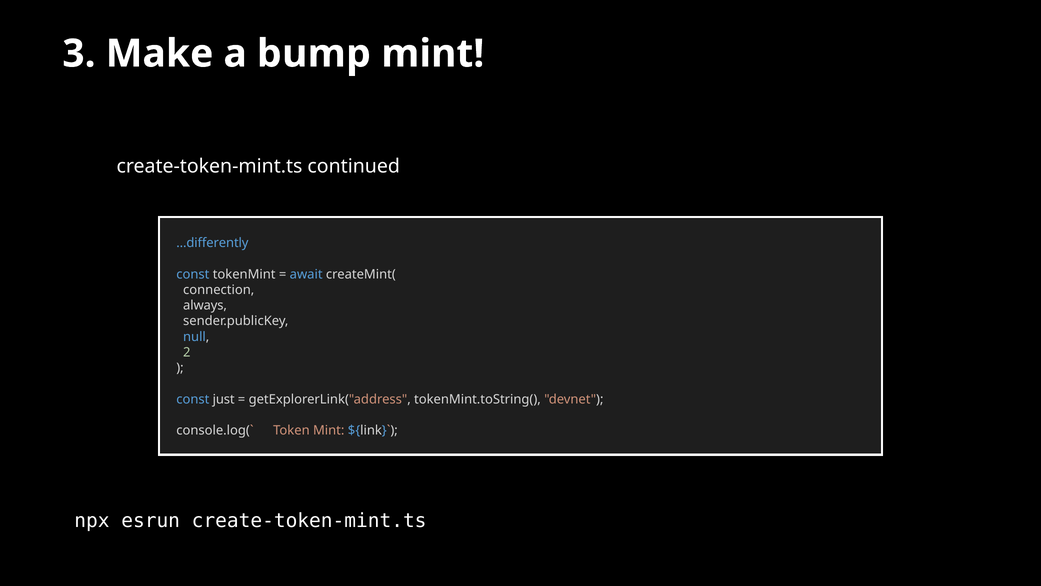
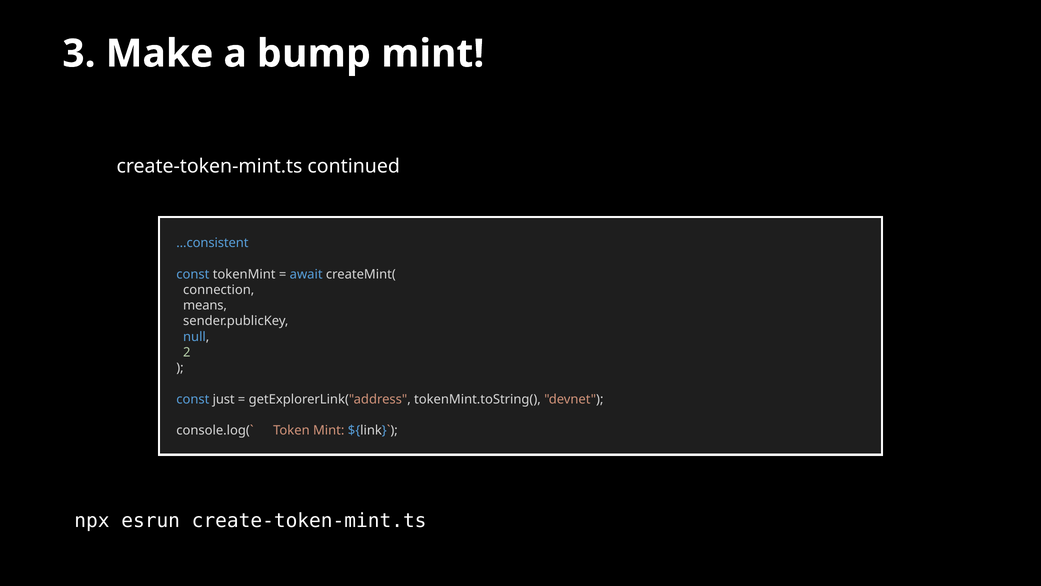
...differently: ...differently -> ...consistent
always: always -> means
